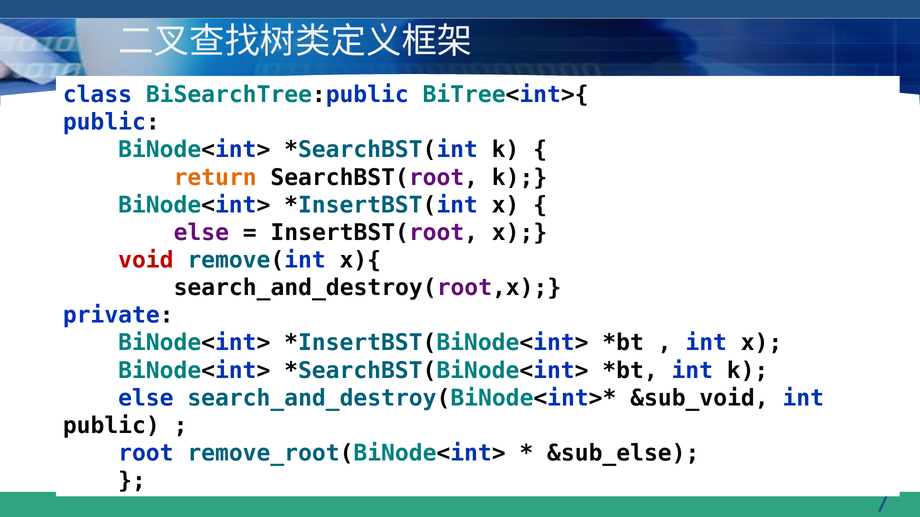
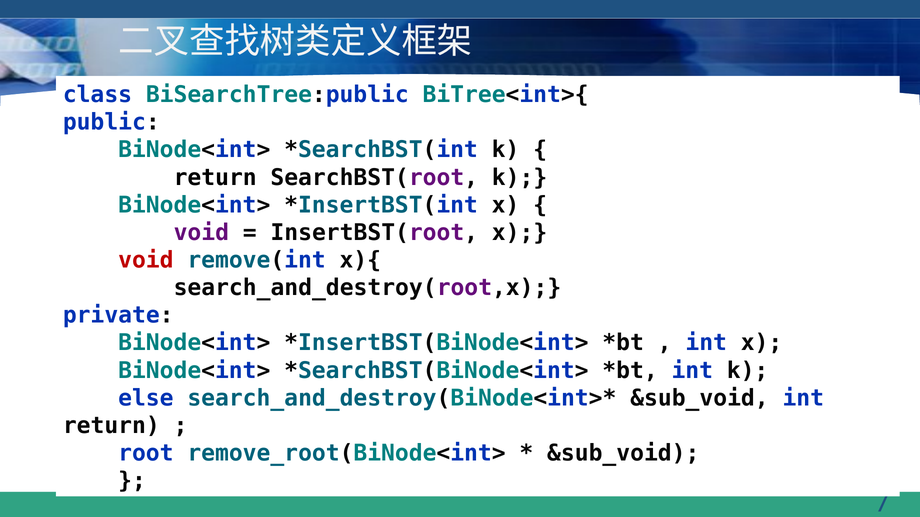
return at (215, 178) colour: orange -> black
else at (201, 233): else -> void
public at (111, 426): public -> return
&sub_else at (623, 454): &sub_else -> &sub_void
